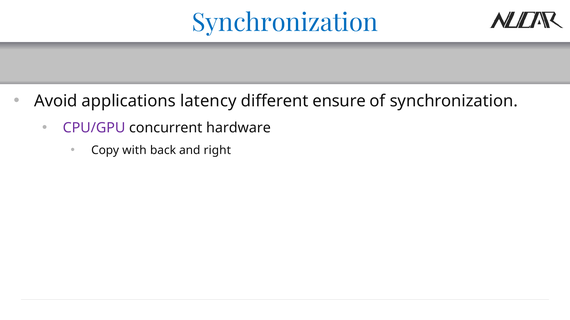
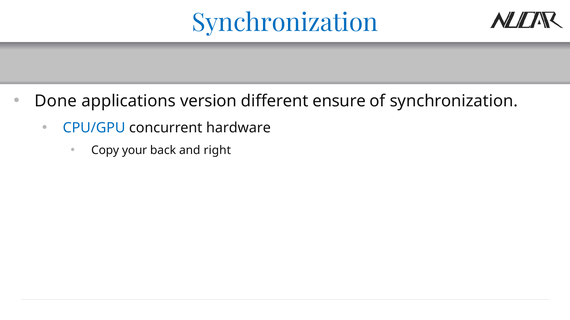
Avoid: Avoid -> Done
latency: latency -> version
CPU/GPU colour: purple -> blue
with: with -> your
